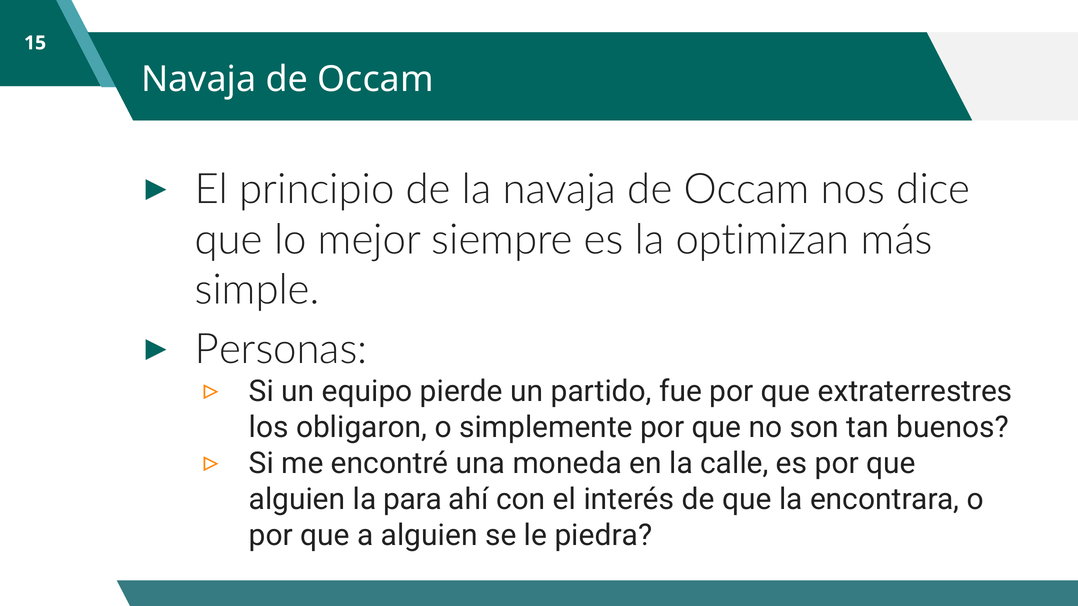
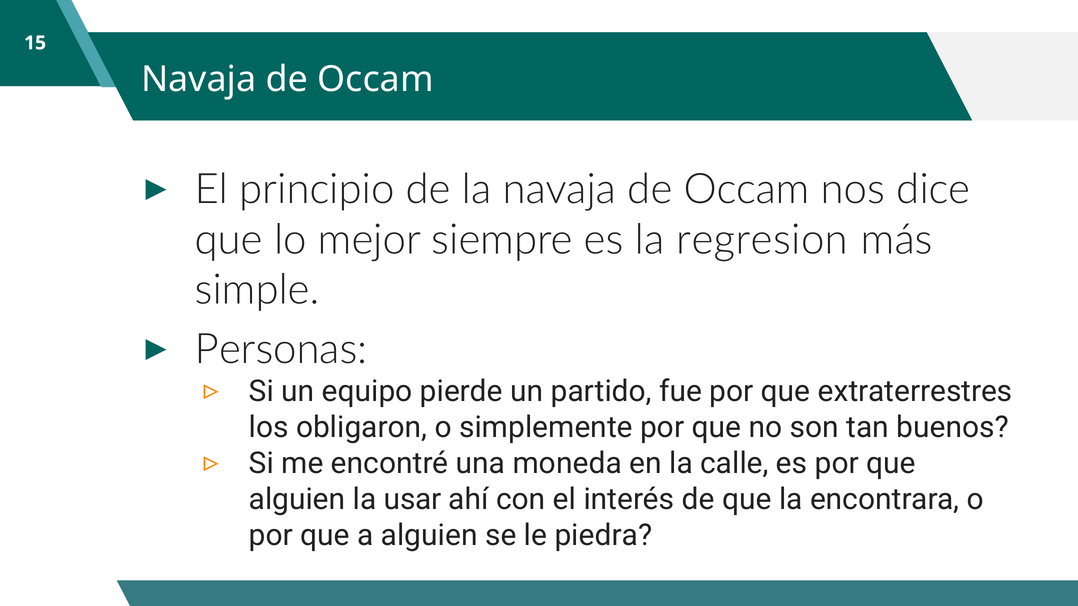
optimizan: optimizan -> regresion
para: para -> usar
